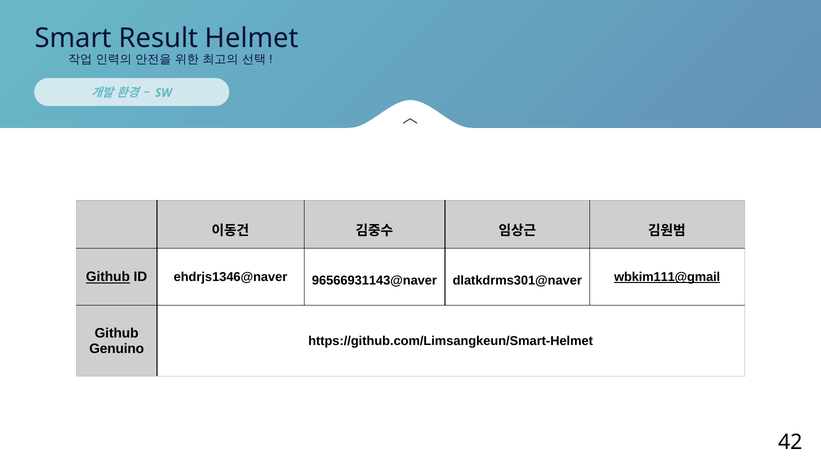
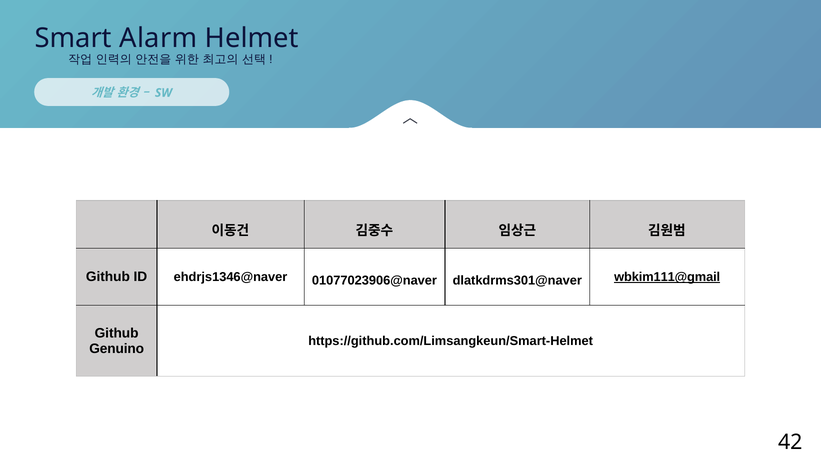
Result: Result -> Alarm
Github at (108, 277) underline: present -> none
96566931143@naver: 96566931143@naver -> 01077023906@naver
